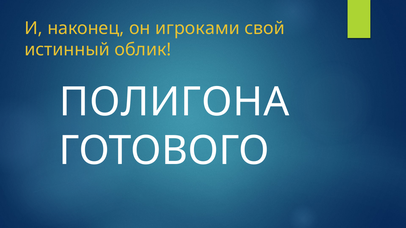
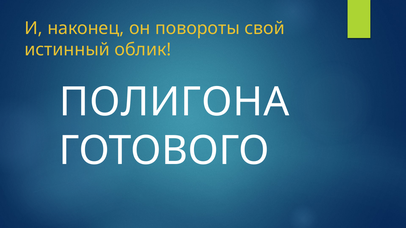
игроками: игроками -> повороты
